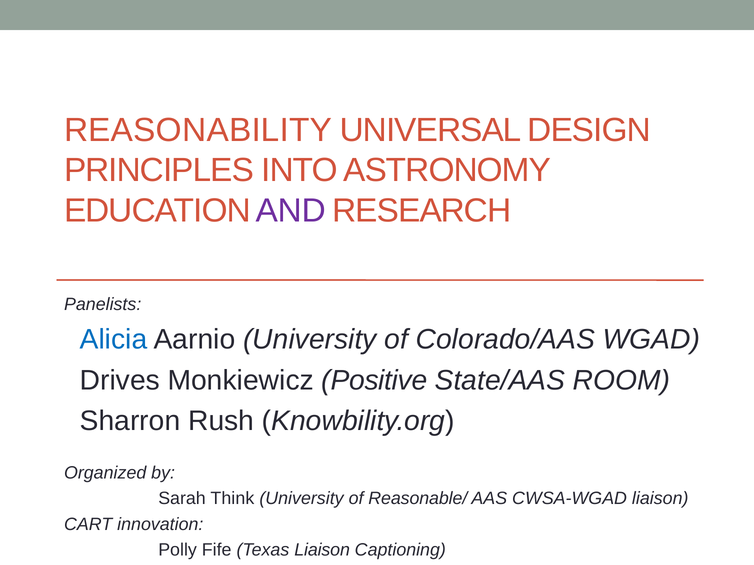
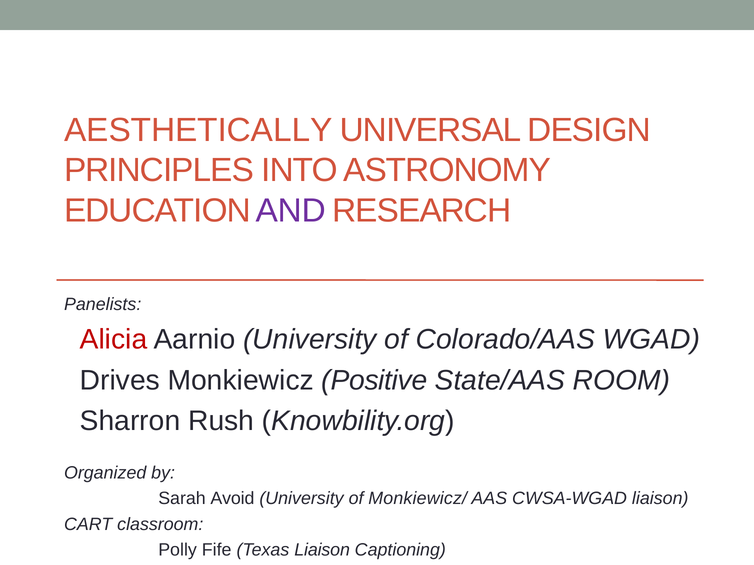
REASONABILITY: REASONABILITY -> AESTHETICALLY
Alicia colour: blue -> red
Think: Think -> Avoid
Reasonable/: Reasonable/ -> Monkiewicz/
innovation: innovation -> classroom
